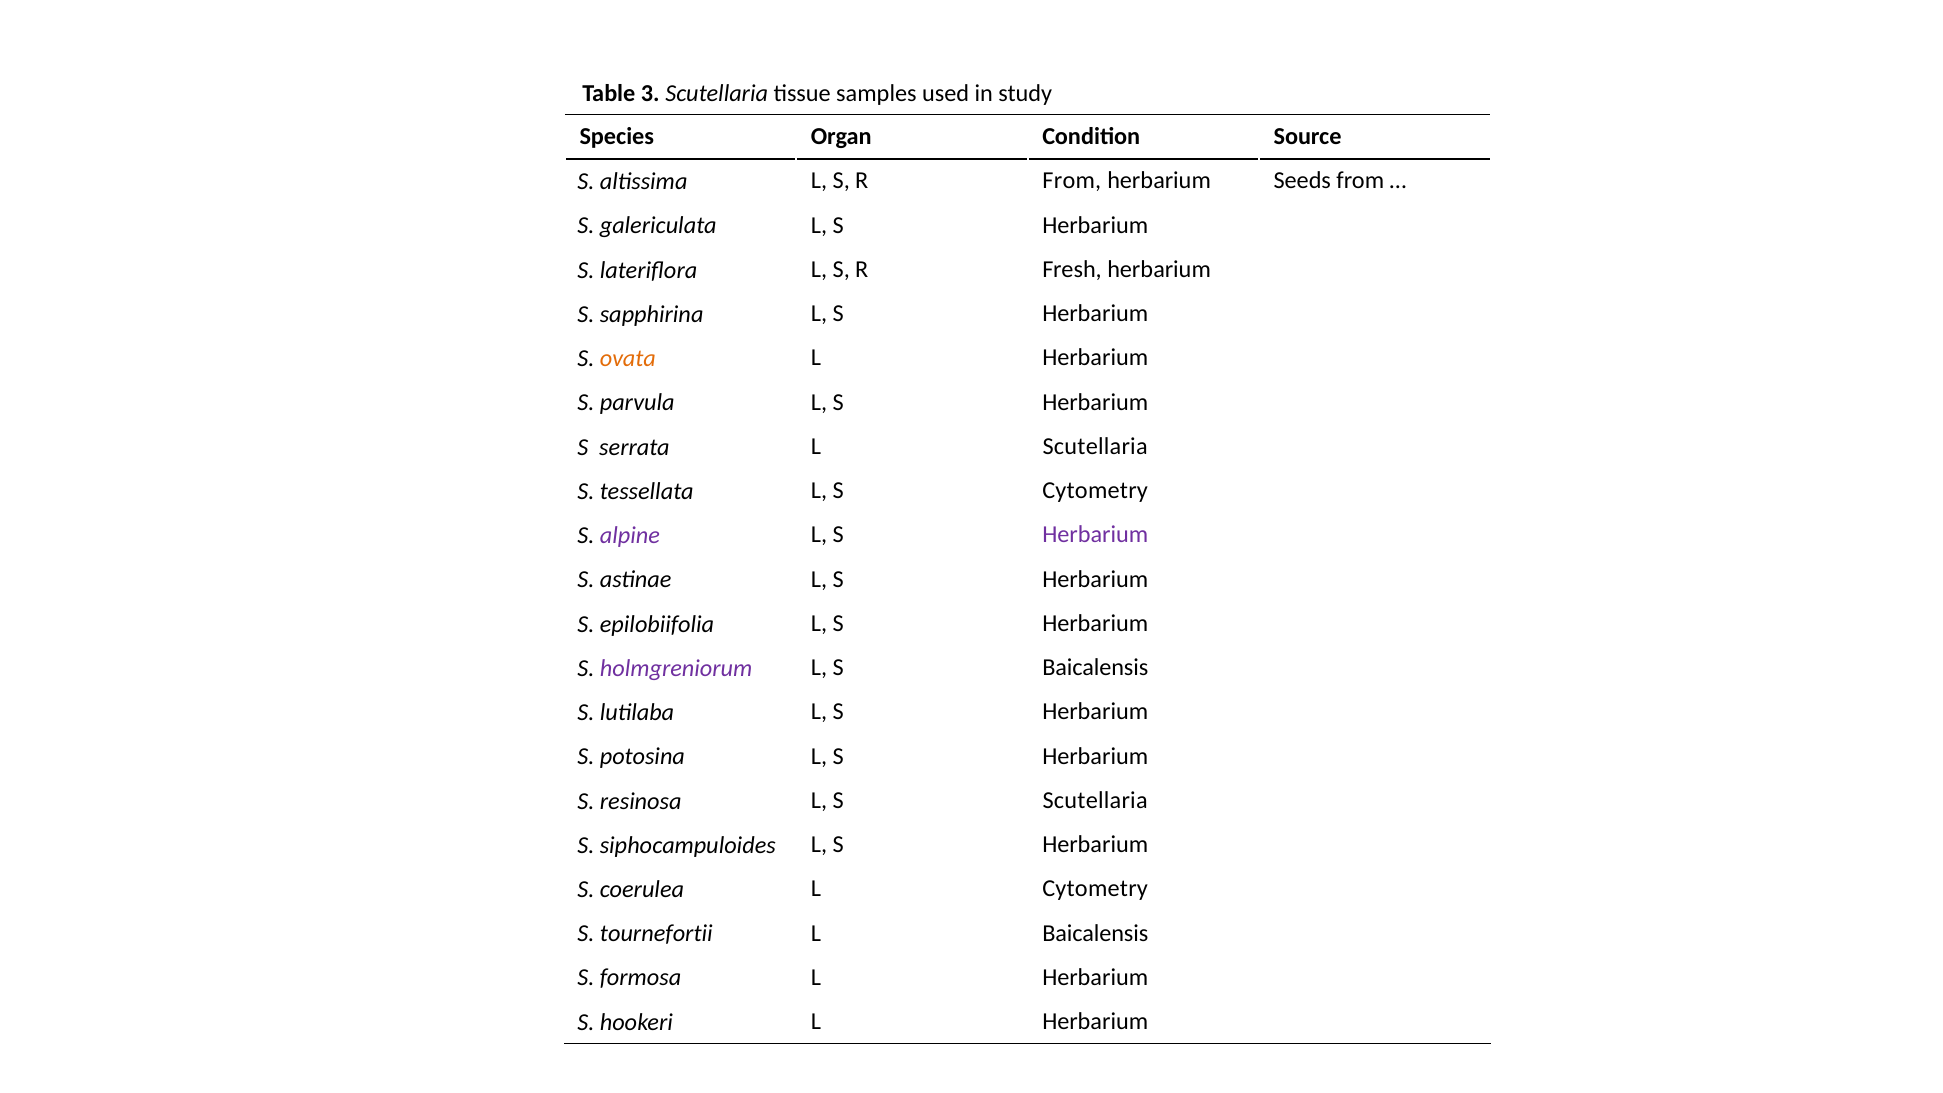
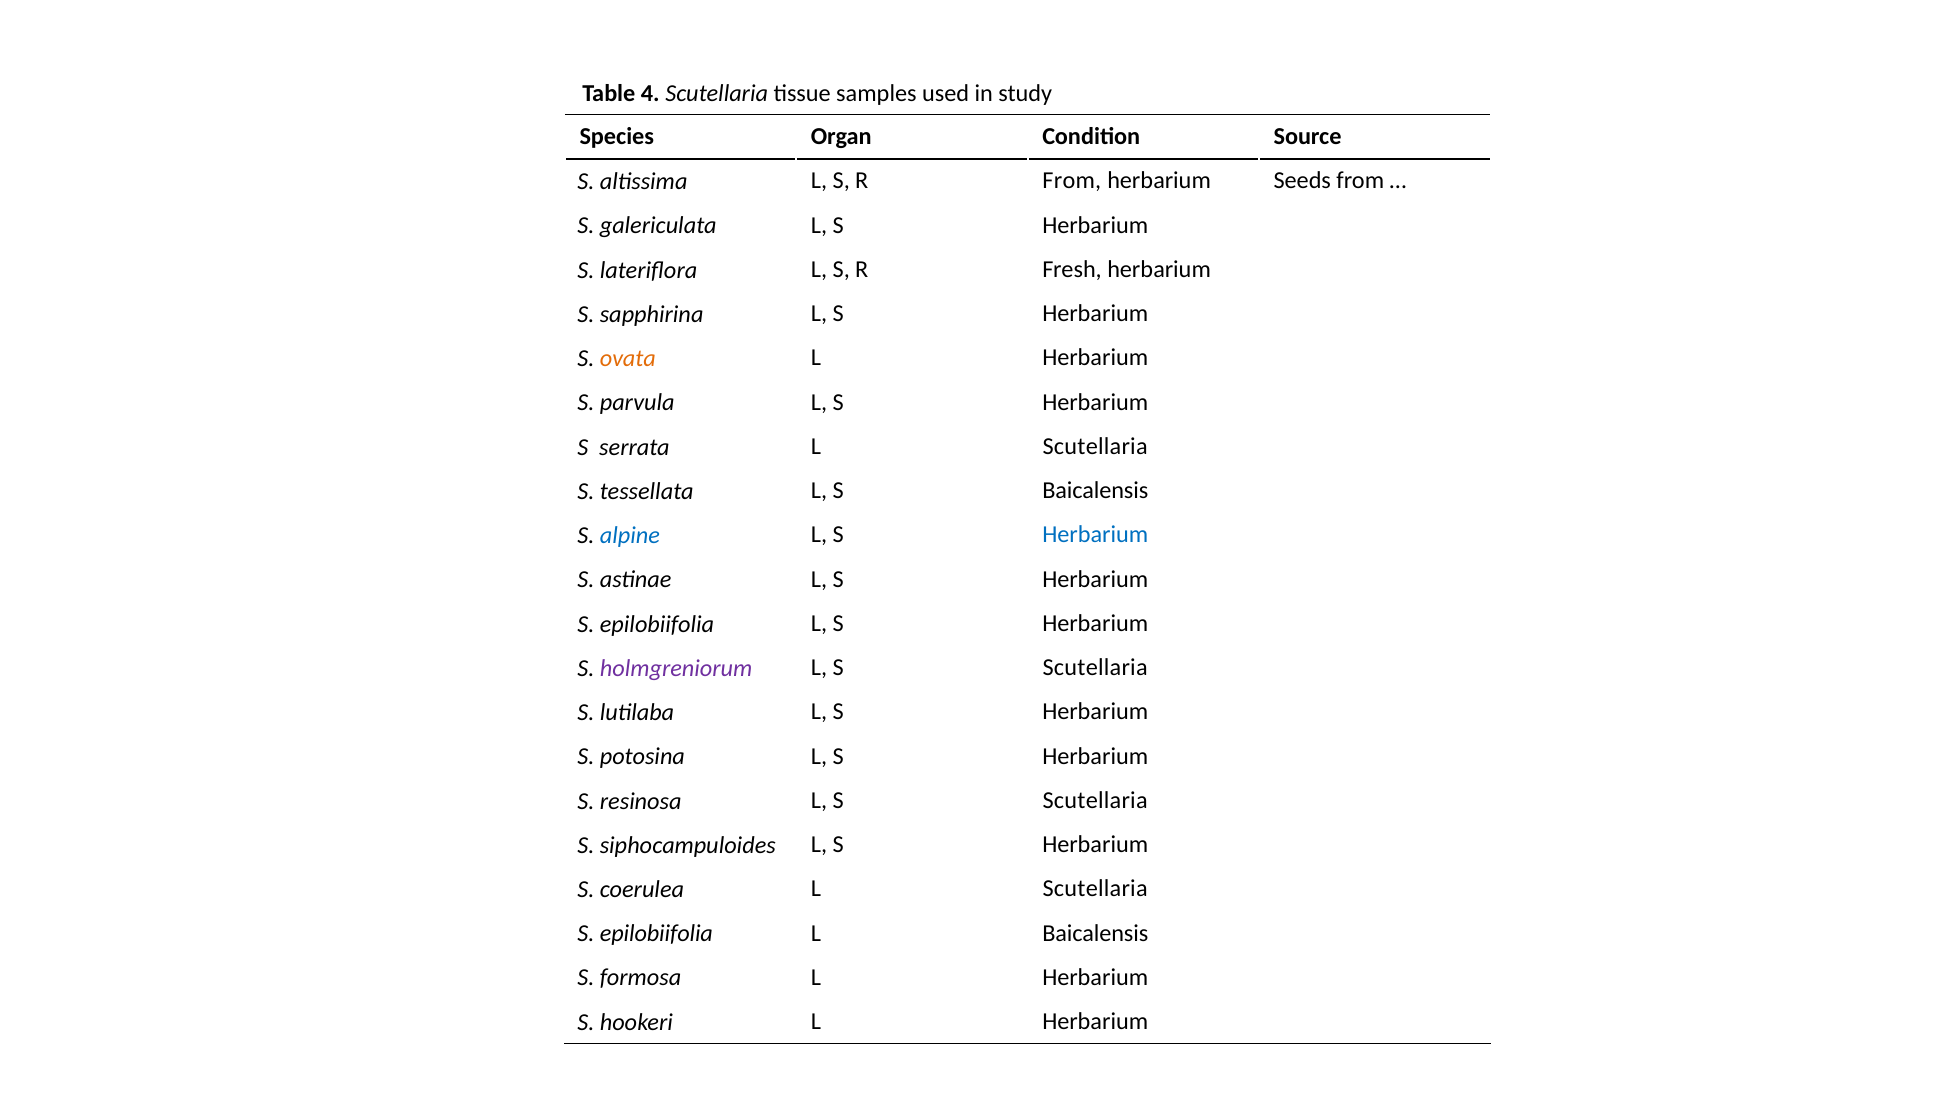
3: 3 -> 4
S Cytometry: Cytometry -> Baicalensis
alpine colour: purple -> blue
Herbarium at (1095, 535) colour: purple -> blue
Baicalensis at (1095, 668): Baicalensis -> Scutellaria
coerulea L Cytometry: Cytometry -> Scutellaria
tournefortii at (656, 934): tournefortii -> epilobiifolia
